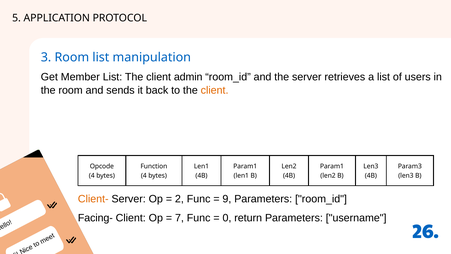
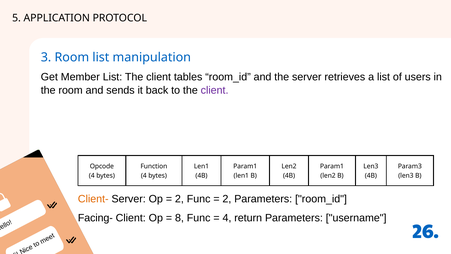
admin: admin -> tables
client at (215, 90) colour: orange -> purple
9 at (227, 199): 9 -> 2
7: 7 -> 8
0 at (227, 218): 0 -> 4
